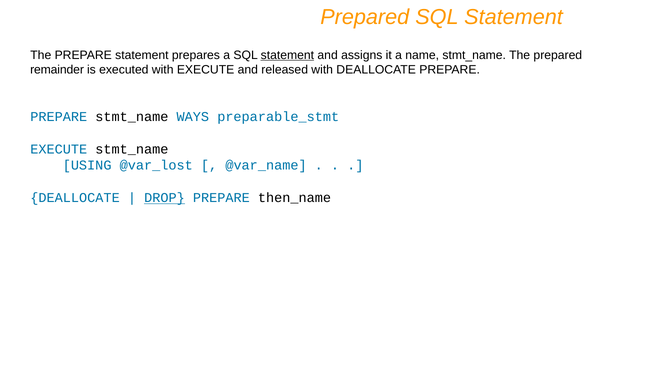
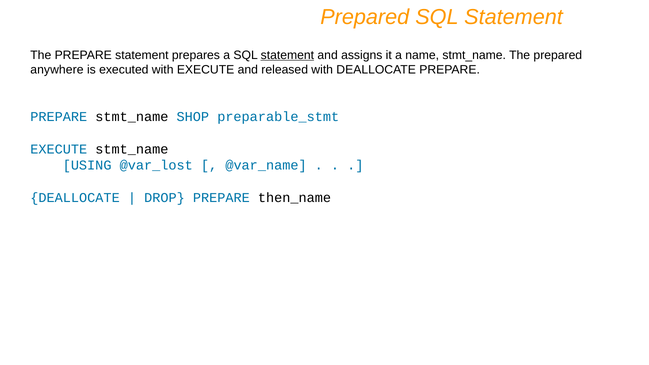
remainder: remainder -> anywhere
WAYS: WAYS -> SHOP
DROP underline: present -> none
